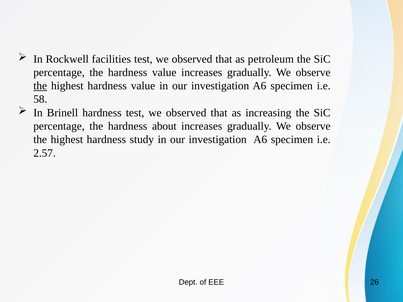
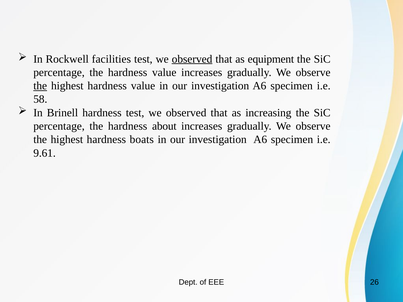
observed at (192, 59) underline: none -> present
petroleum: petroleum -> equipment
study: study -> boats
2.57: 2.57 -> 9.61
